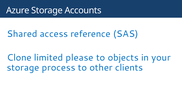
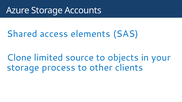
reference: reference -> elements
please: please -> source
